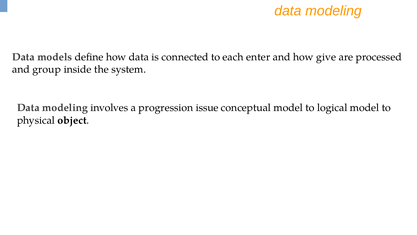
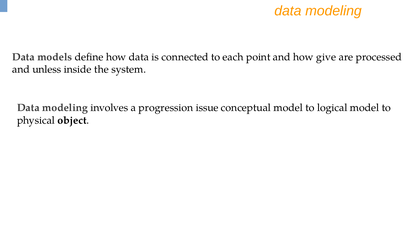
enter: enter -> point
group: group -> unless
